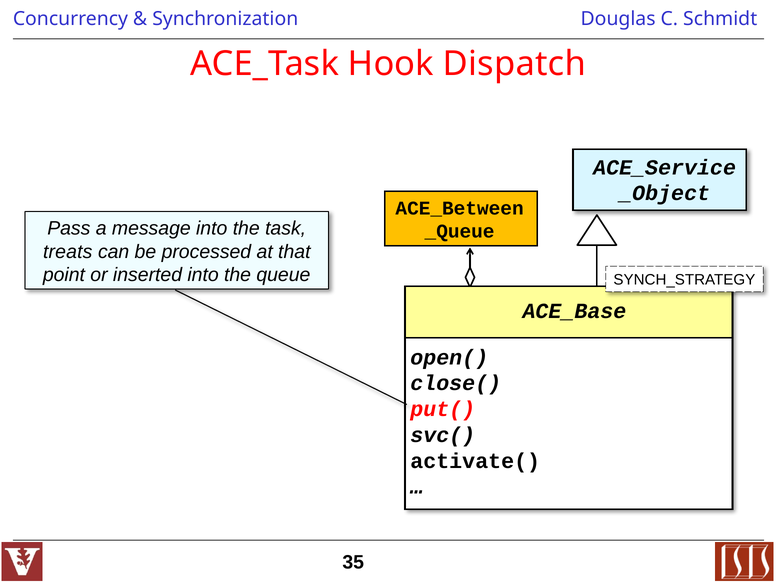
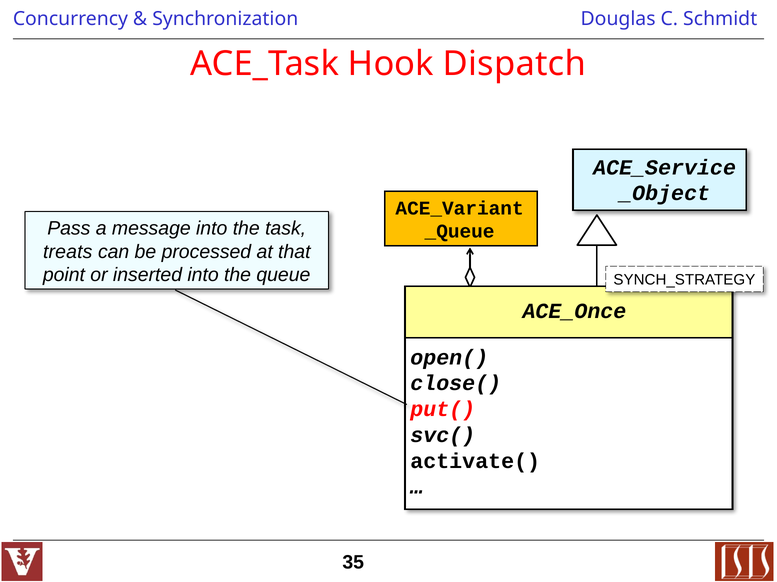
ACE_Between: ACE_Between -> ACE_Variant
ACE_Base: ACE_Base -> ACE_Once
